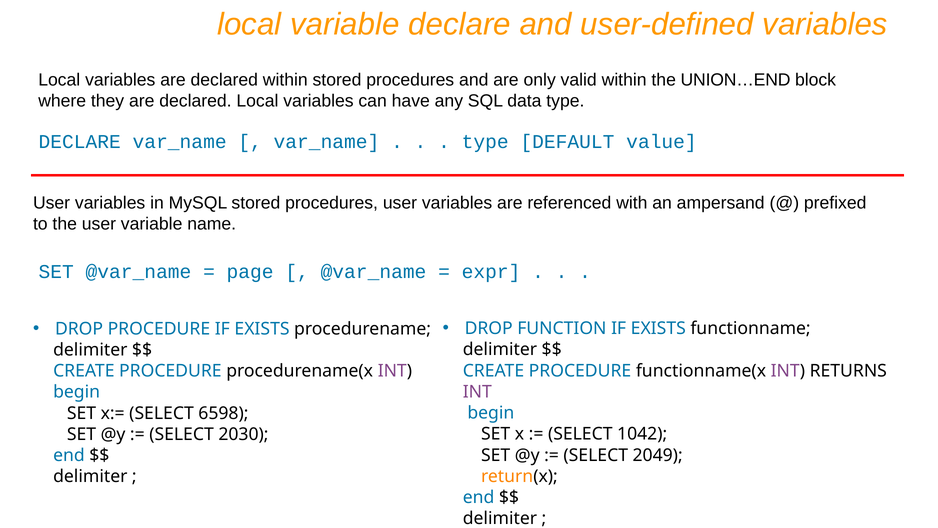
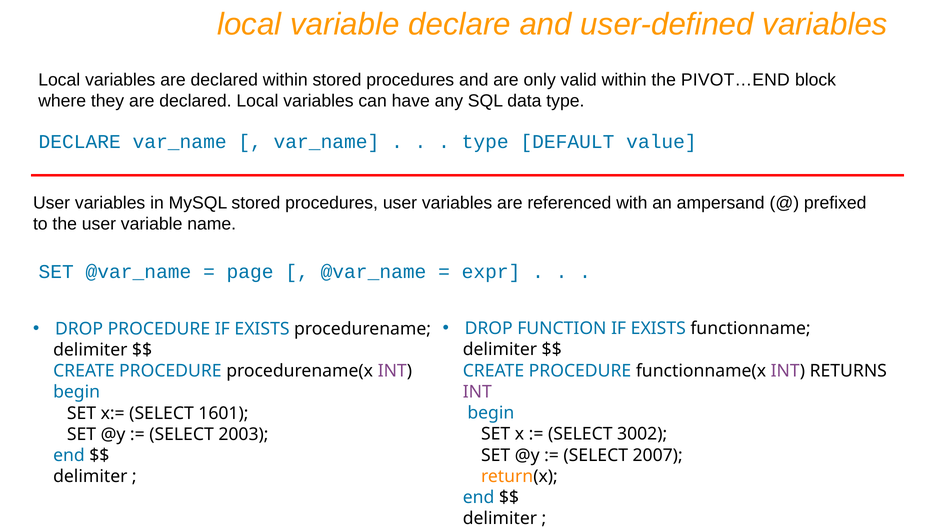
UNION…END: UNION…END -> PIVOT…END
6598: 6598 -> 1601
1042: 1042 -> 3002
2030: 2030 -> 2003
2049: 2049 -> 2007
